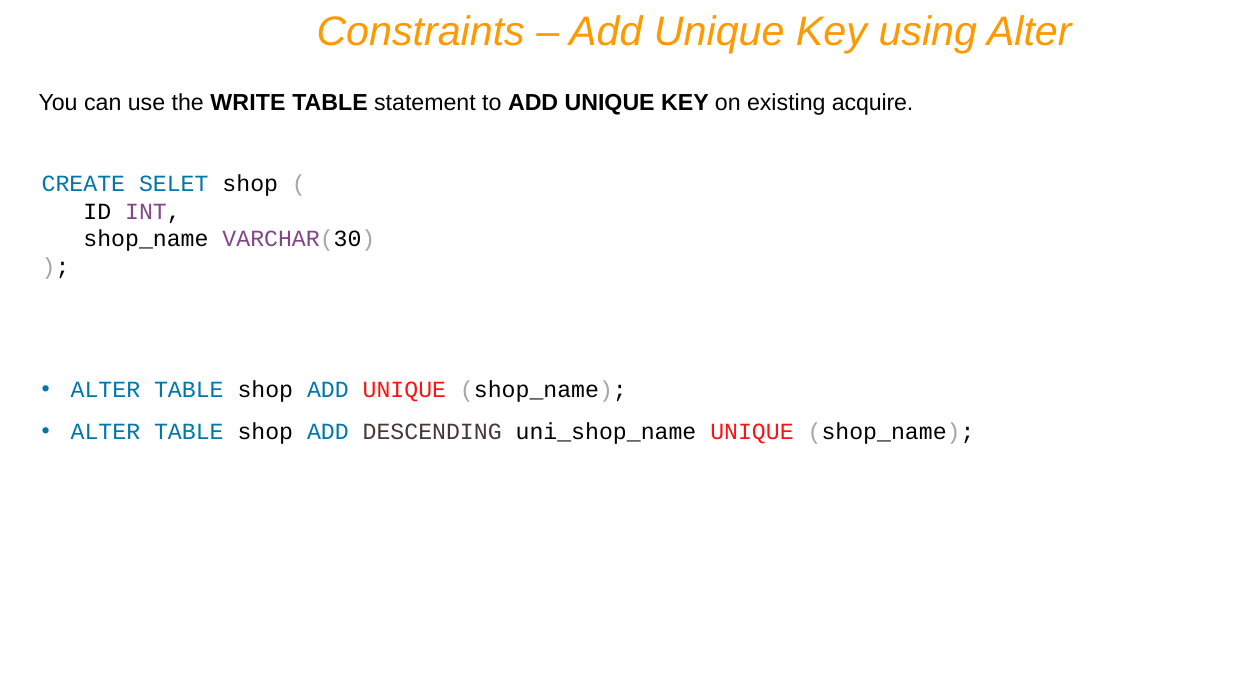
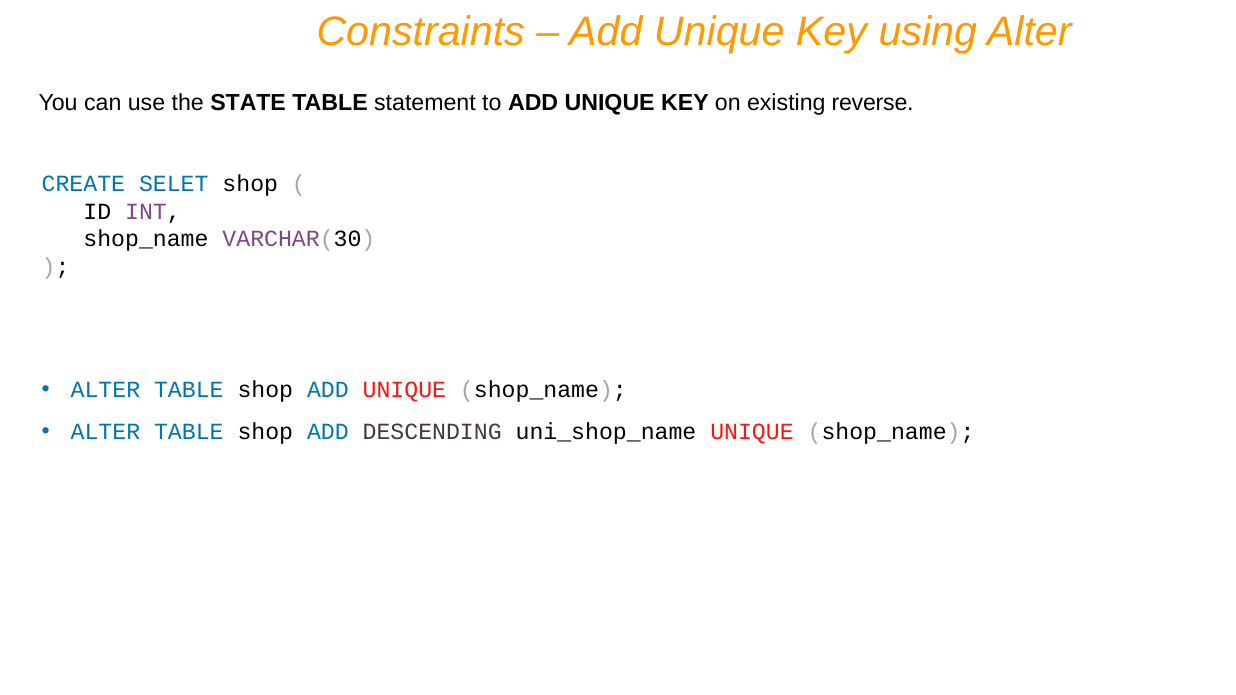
WRITE: WRITE -> STATE
acquire: acquire -> reverse
